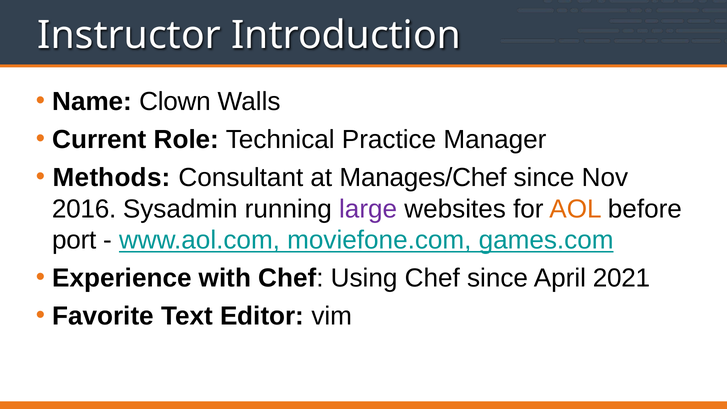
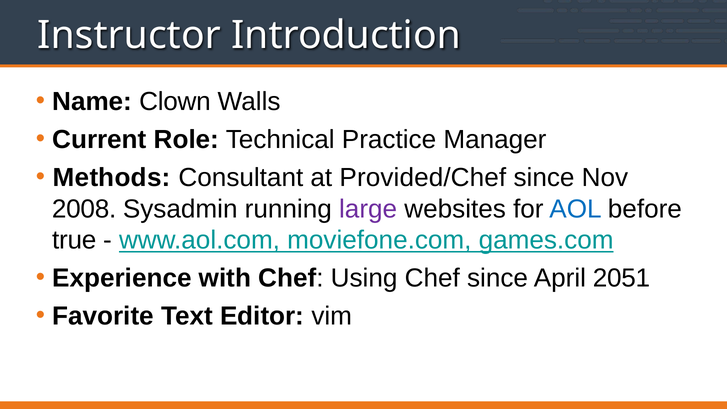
Manages/Chef: Manages/Chef -> Provided/Chef
2016: 2016 -> 2008
AOL colour: orange -> blue
port: port -> true
2021: 2021 -> 2051
